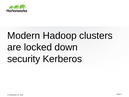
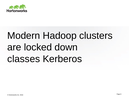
security: security -> classes
